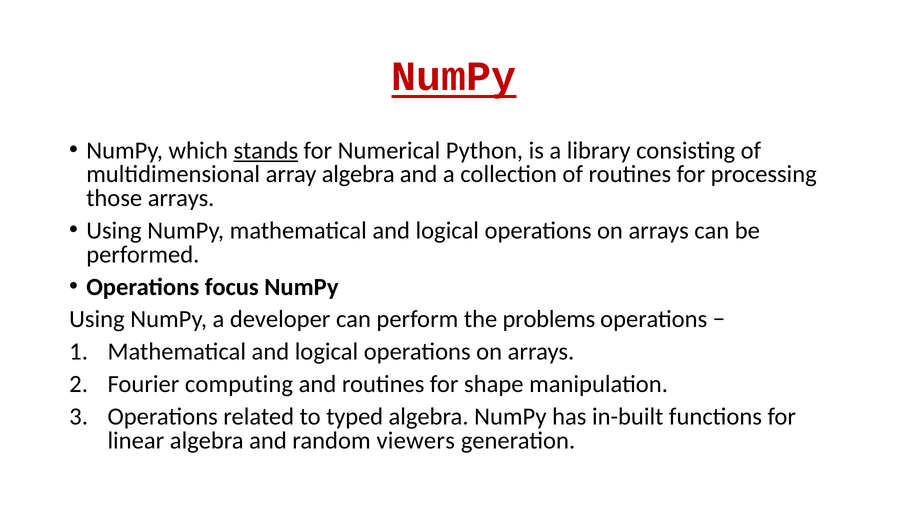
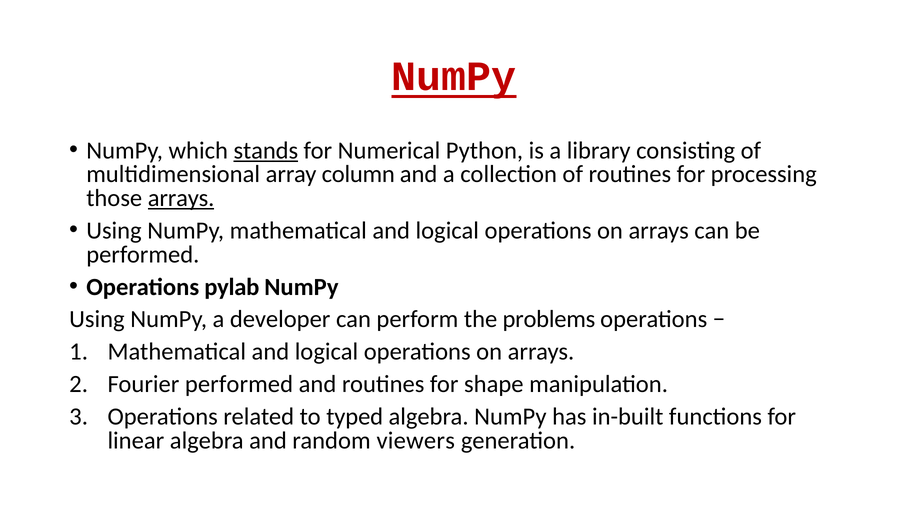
array algebra: algebra -> column
arrays at (181, 198) underline: none -> present
focus: focus -> pylab
Fourier computing: computing -> performed
